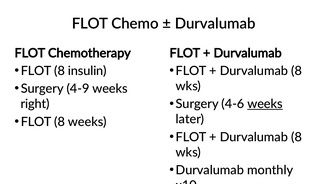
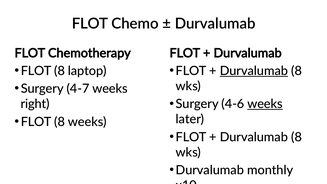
insulin: insulin -> laptop
Durvalumab at (254, 71) underline: none -> present
4-9: 4-9 -> 4-7
